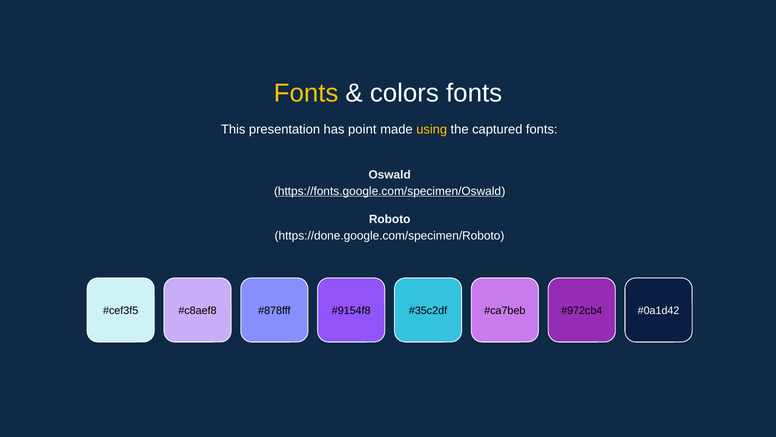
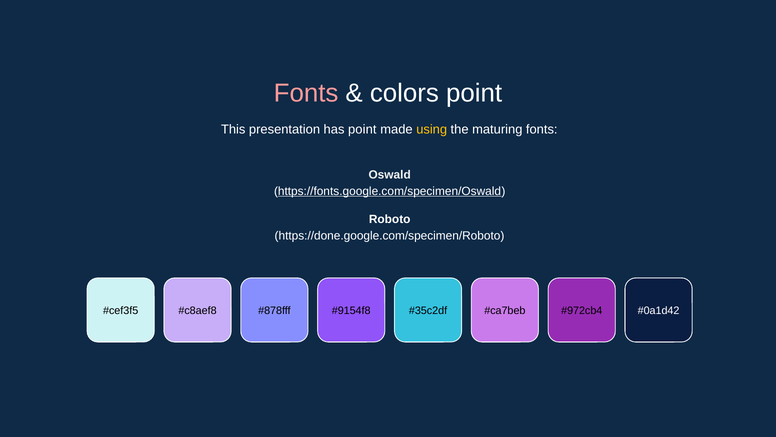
Fonts at (306, 93) colour: yellow -> pink
colors fonts: fonts -> point
captured: captured -> maturing
